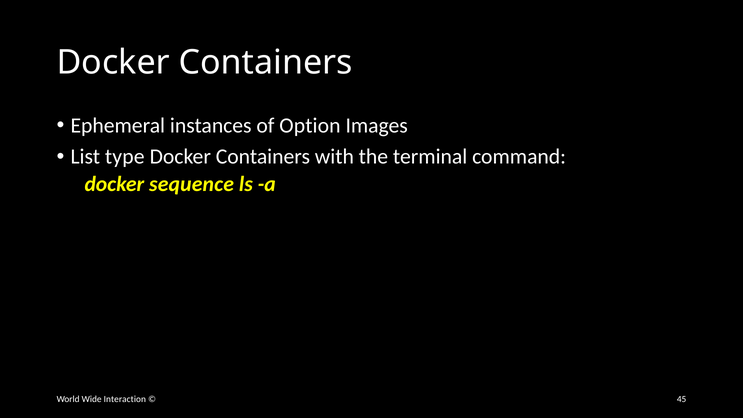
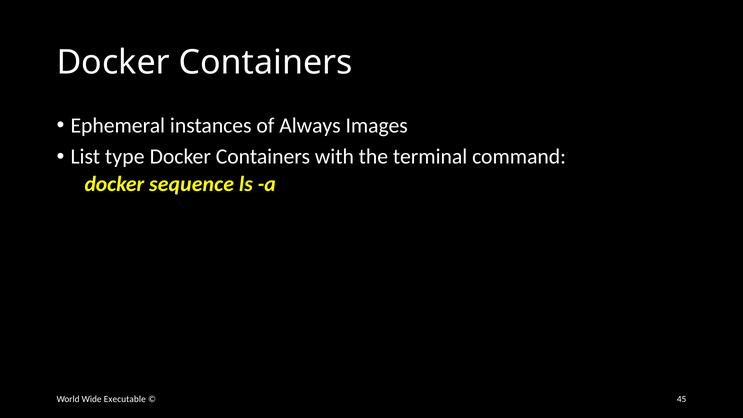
Option: Option -> Always
Interaction: Interaction -> Executable
